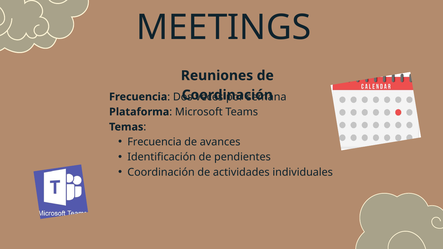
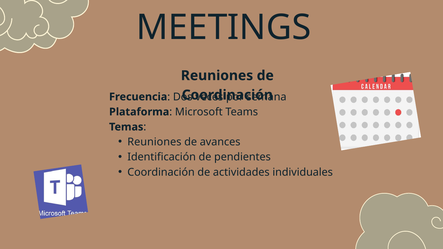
Frecuencia at (154, 142): Frecuencia -> Reuniones
